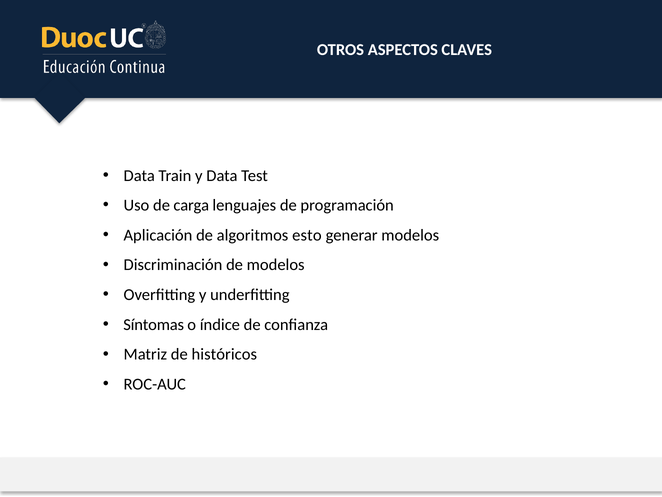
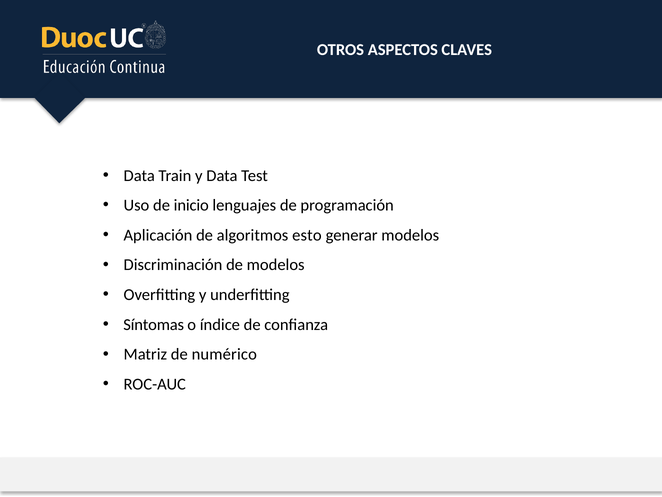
carga: carga -> inicio
históricos: históricos -> numérico
